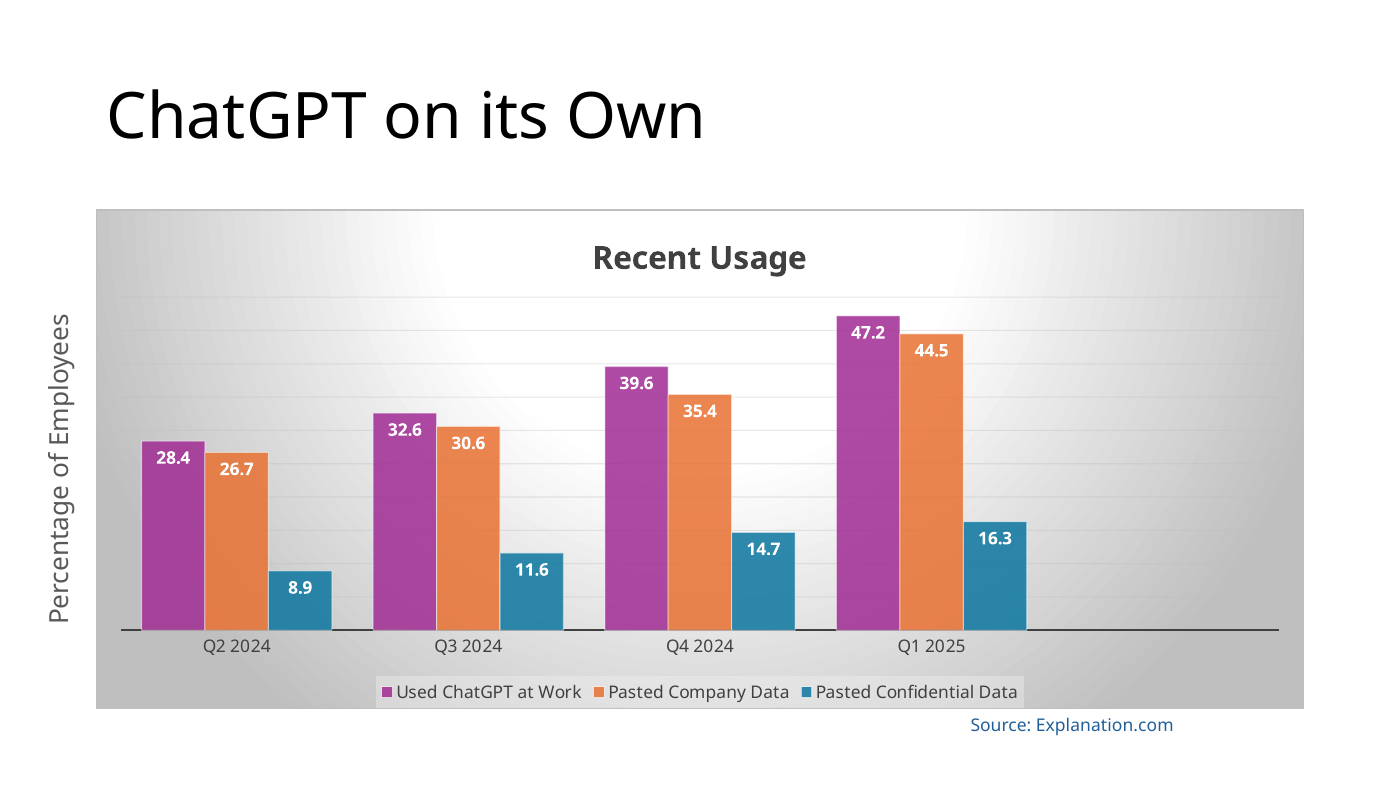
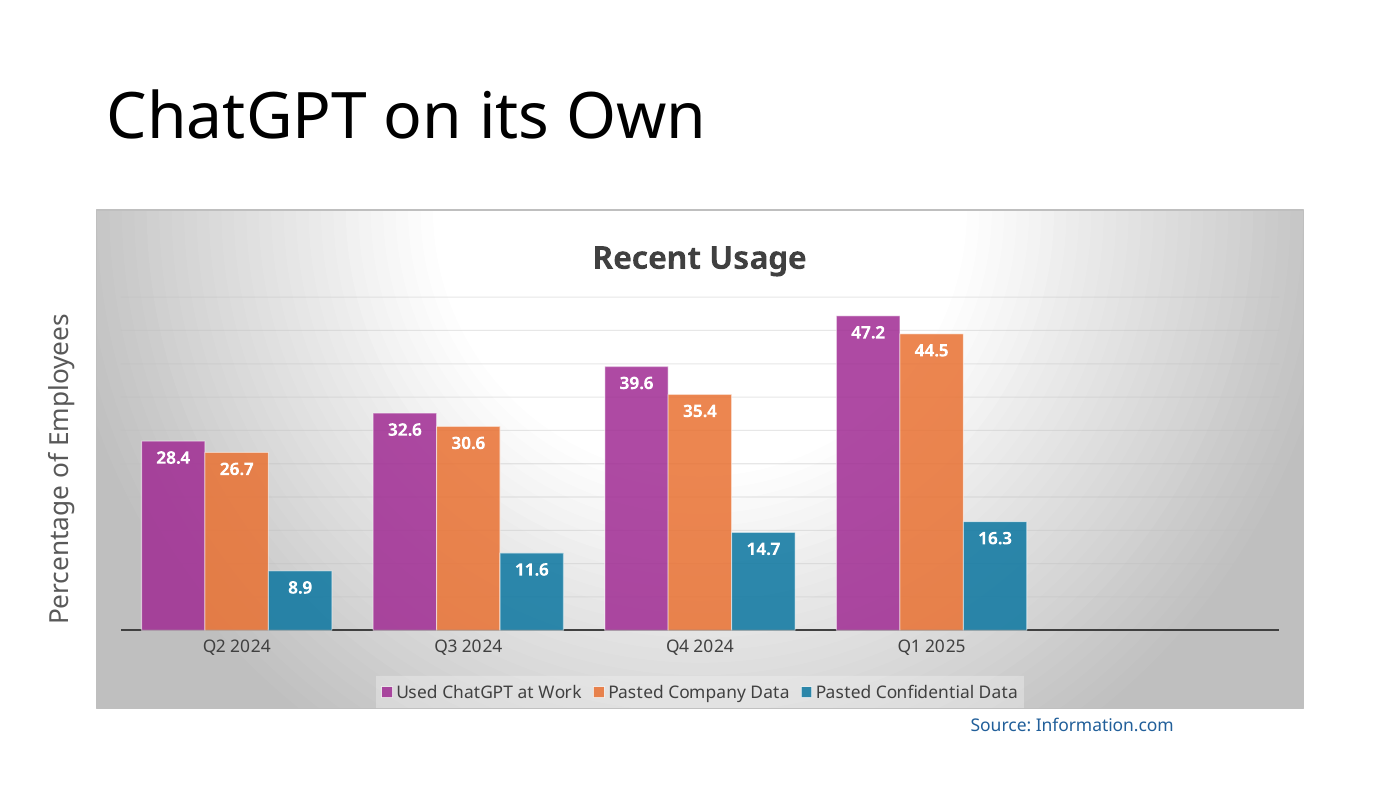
Explanation.com: Explanation.com -> Information.com
